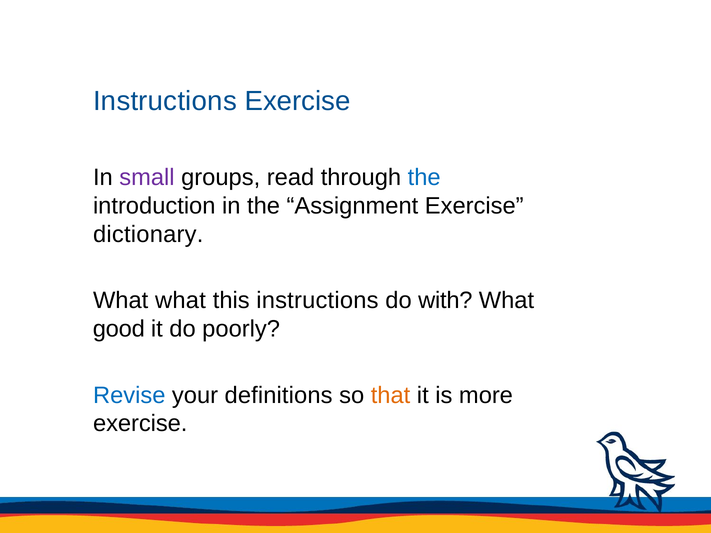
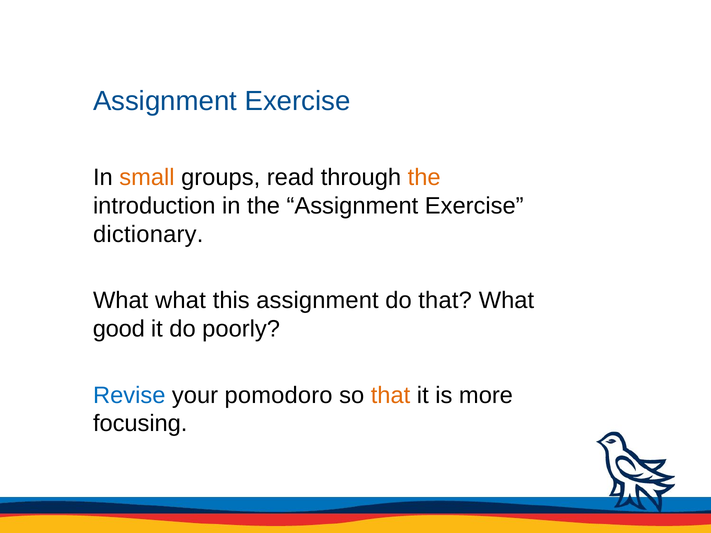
Instructions at (165, 101): Instructions -> Assignment
small colour: purple -> orange
the at (424, 177) colour: blue -> orange
this instructions: instructions -> assignment
do with: with -> that
definitions: definitions -> pomodoro
exercise at (140, 424): exercise -> focusing
